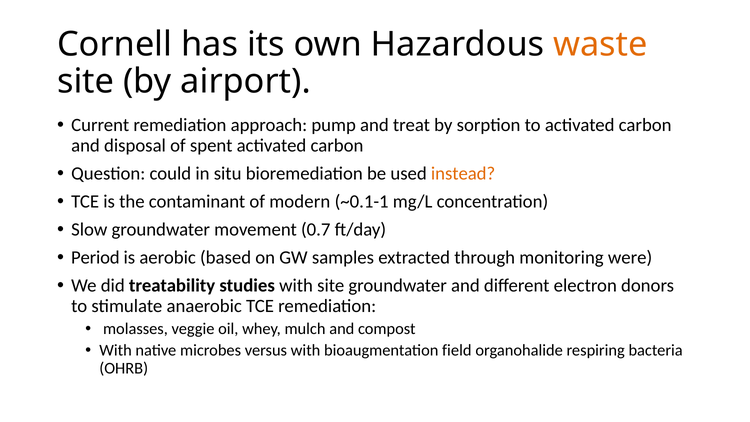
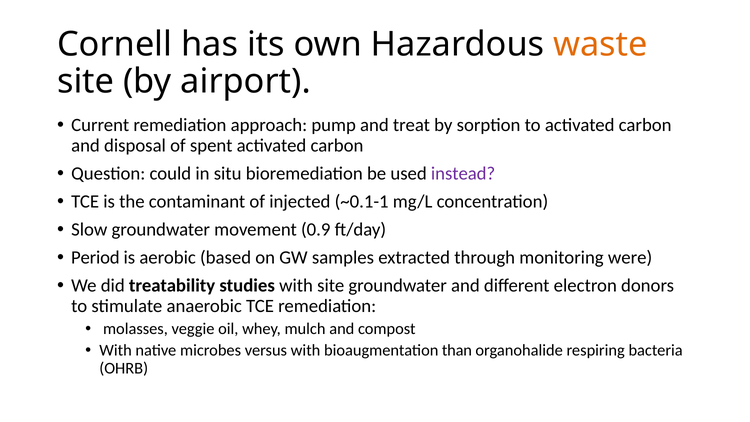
instead colour: orange -> purple
modern: modern -> injected
0.7: 0.7 -> 0.9
field: field -> than
